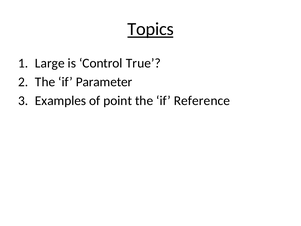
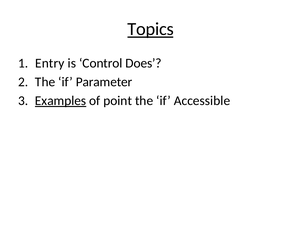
Large: Large -> Entry
True: True -> Does
Examples underline: none -> present
Reference: Reference -> Accessible
